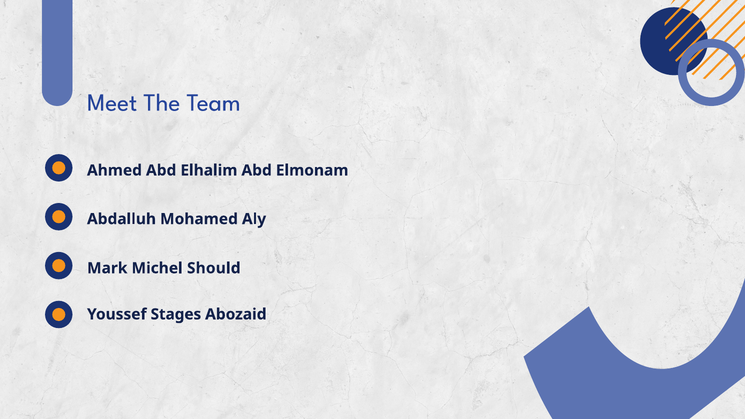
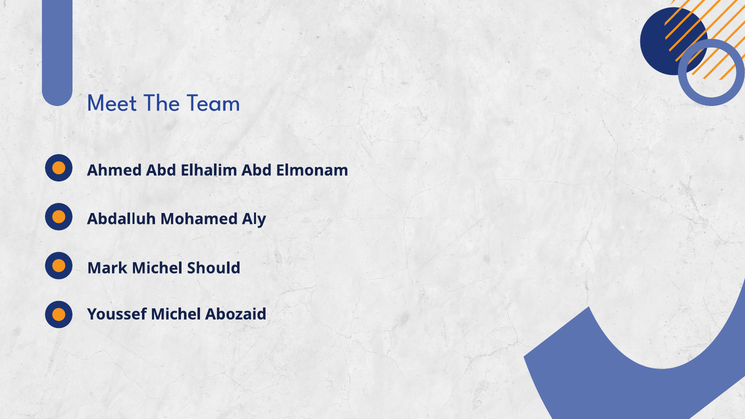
Youssef Stages: Stages -> Michel
